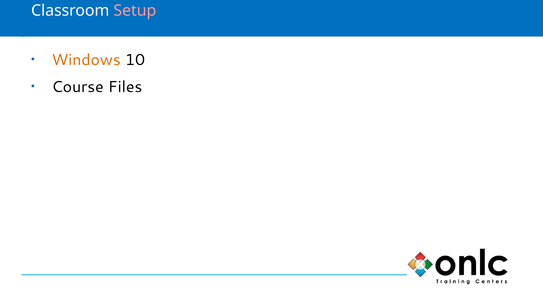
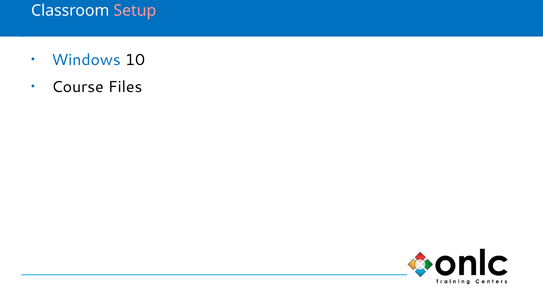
Windows colour: orange -> blue
